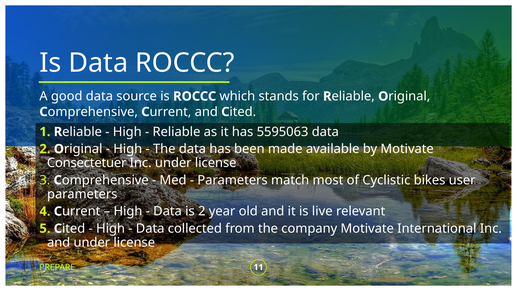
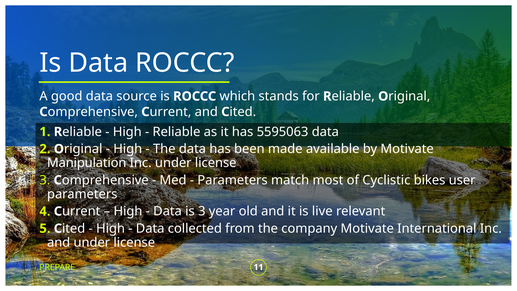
Consectetuer: Consectetuer -> Manipulation
is 2: 2 -> 3
